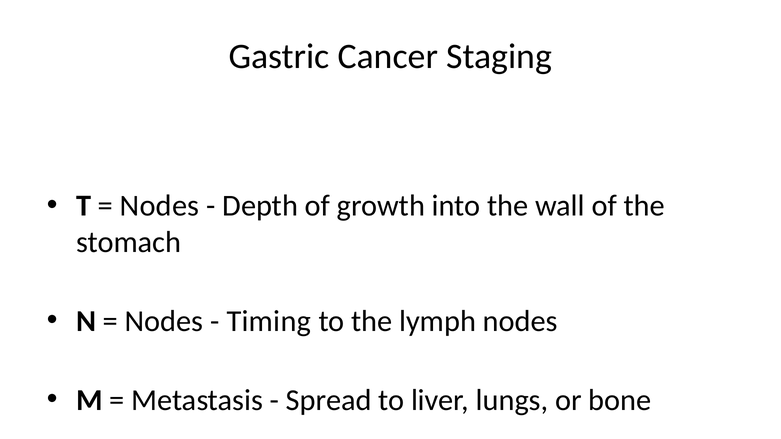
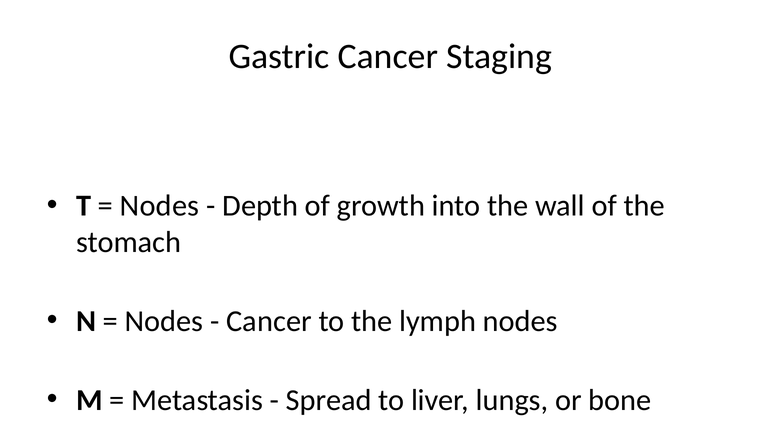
Timing at (269, 321): Timing -> Cancer
